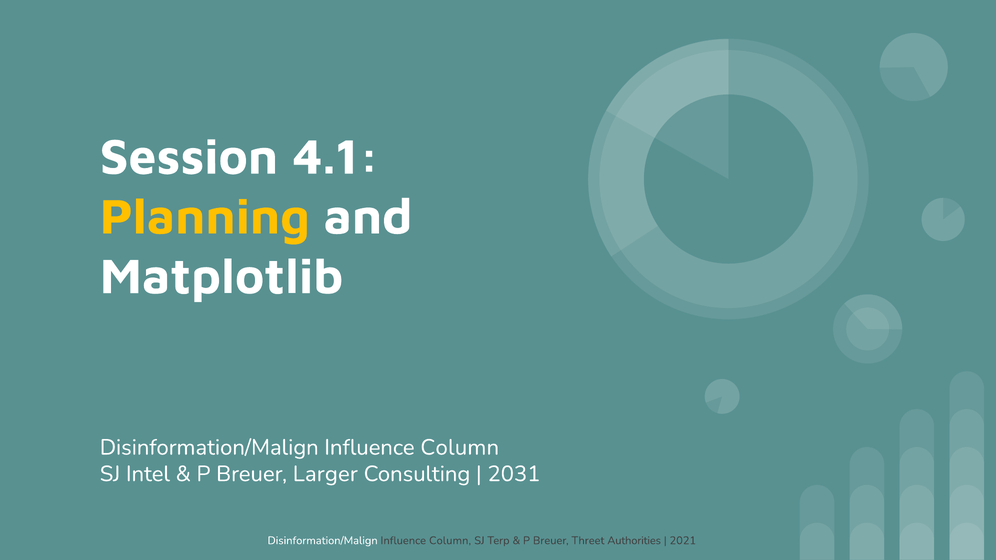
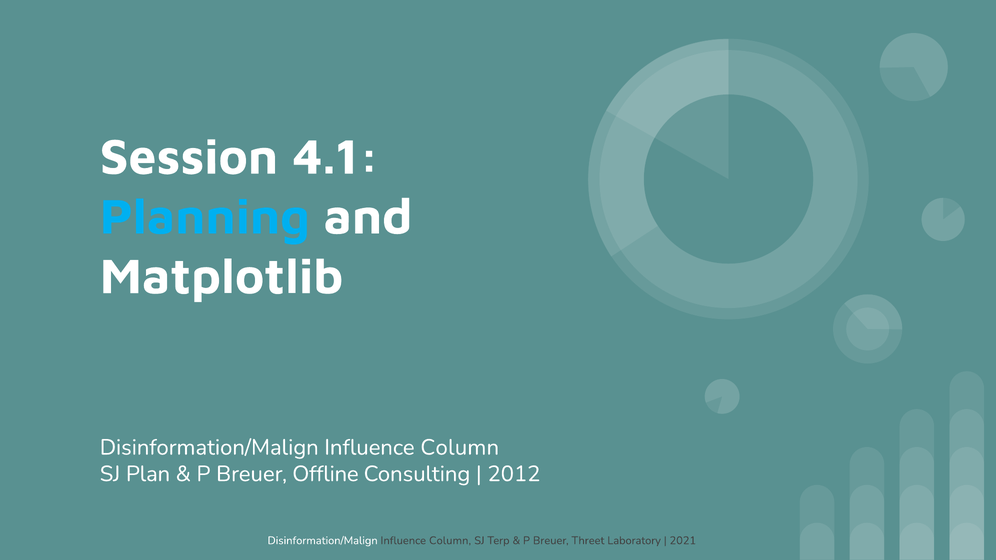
Planning colour: yellow -> light blue
Intel: Intel -> Plan
Larger: Larger -> Offline
2031: 2031 -> 2012
Authorities: Authorities -> Laboratory
